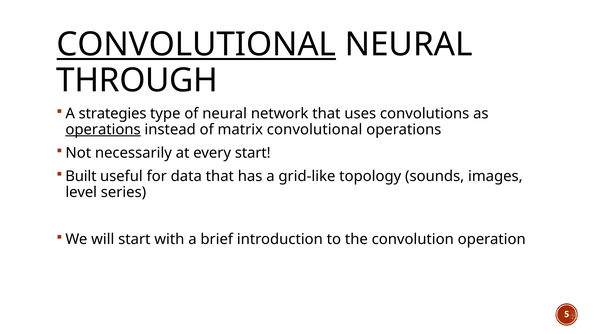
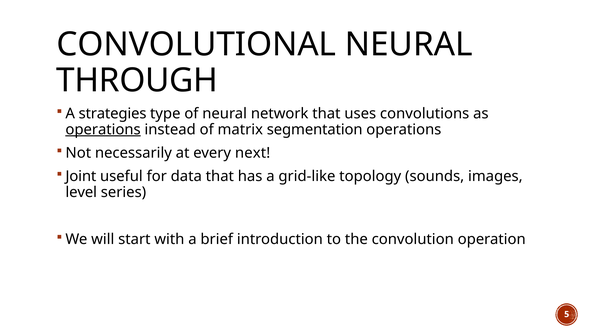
CONVOLUTIONAL at (196, 45) underline: present -> none
matrix convolutional: convolutional -> segmentation
every start: start -> next
Built: Built -> Joint
